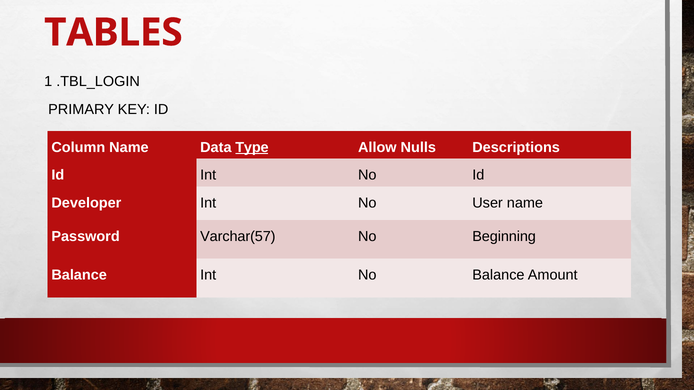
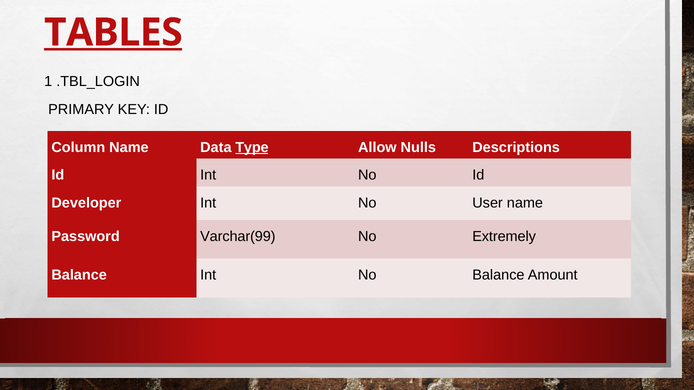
TABLES underline: none -> present
Varchar(57: Varchar(57 -> Varchar(99
Beginning: Beginning -> Extremely
